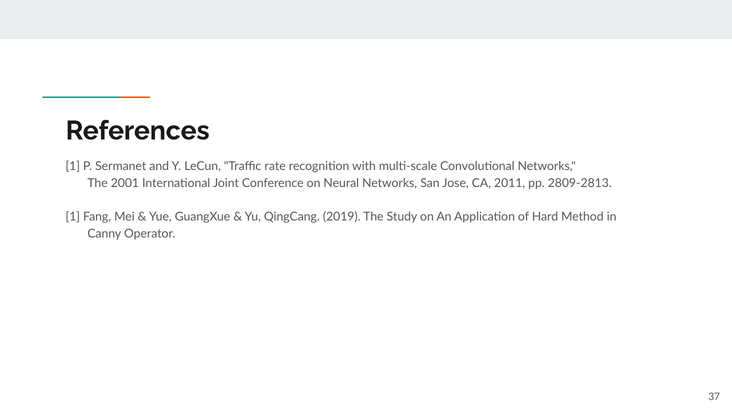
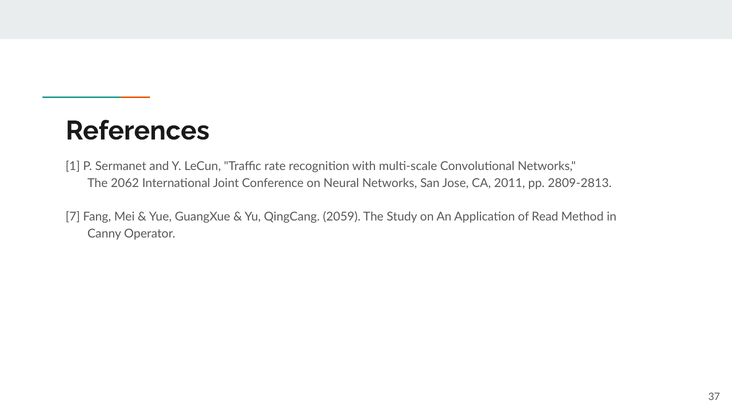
2001: 2001 -> 2062
1 at (73, 217): 1 -> 7
2019: 2019 -> 2059
Hard: Hard -> Read
